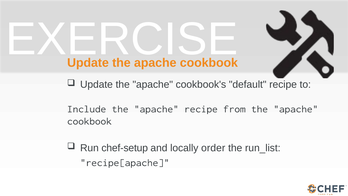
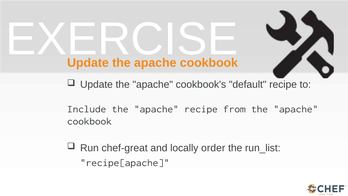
chef-setup: chef-setup -> chef-great
